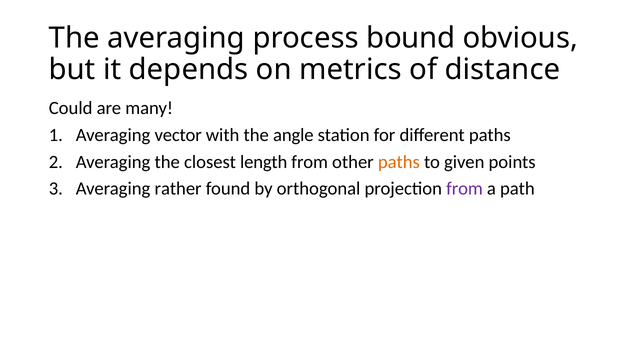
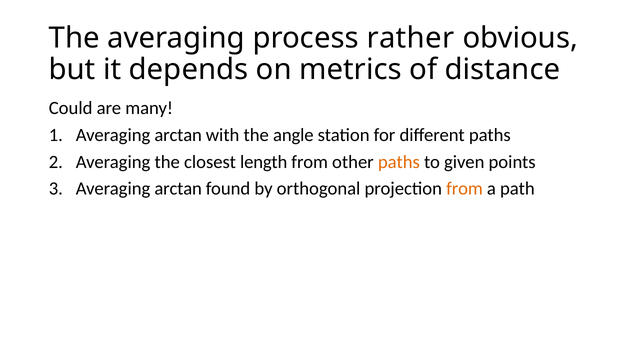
bound: bound -> rather
vector at (178, 135): vector -> arctan
rather at (178, 189): rather -> arctan
from at (464, 189) colour: purple -> orange
